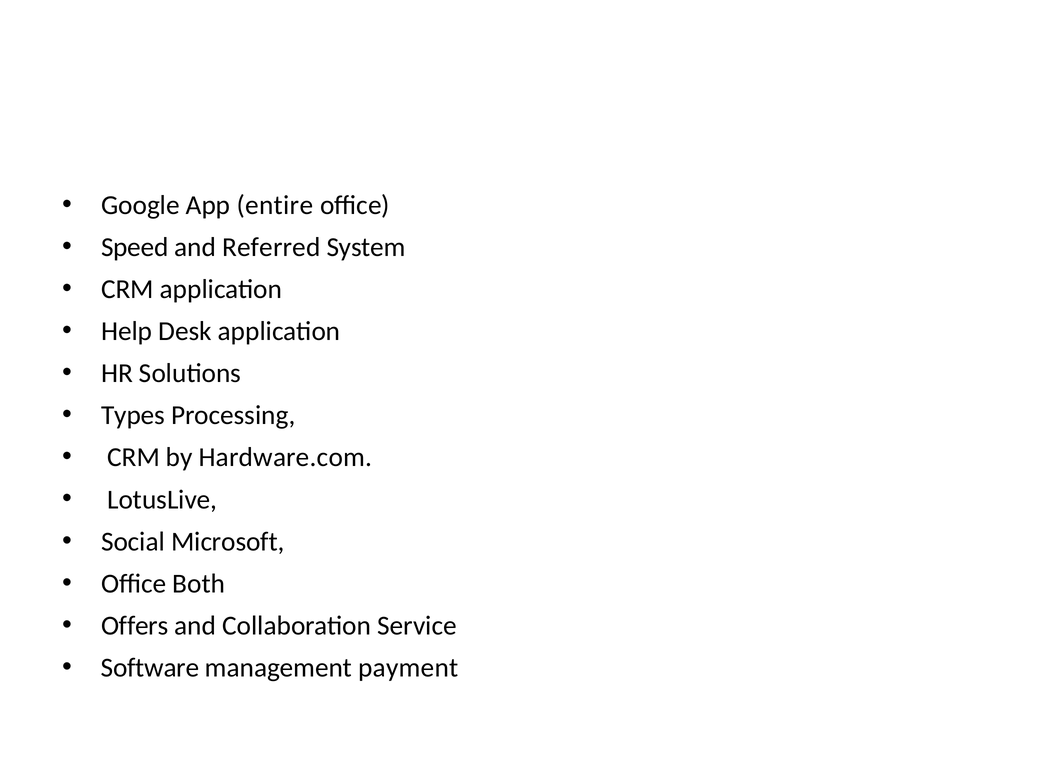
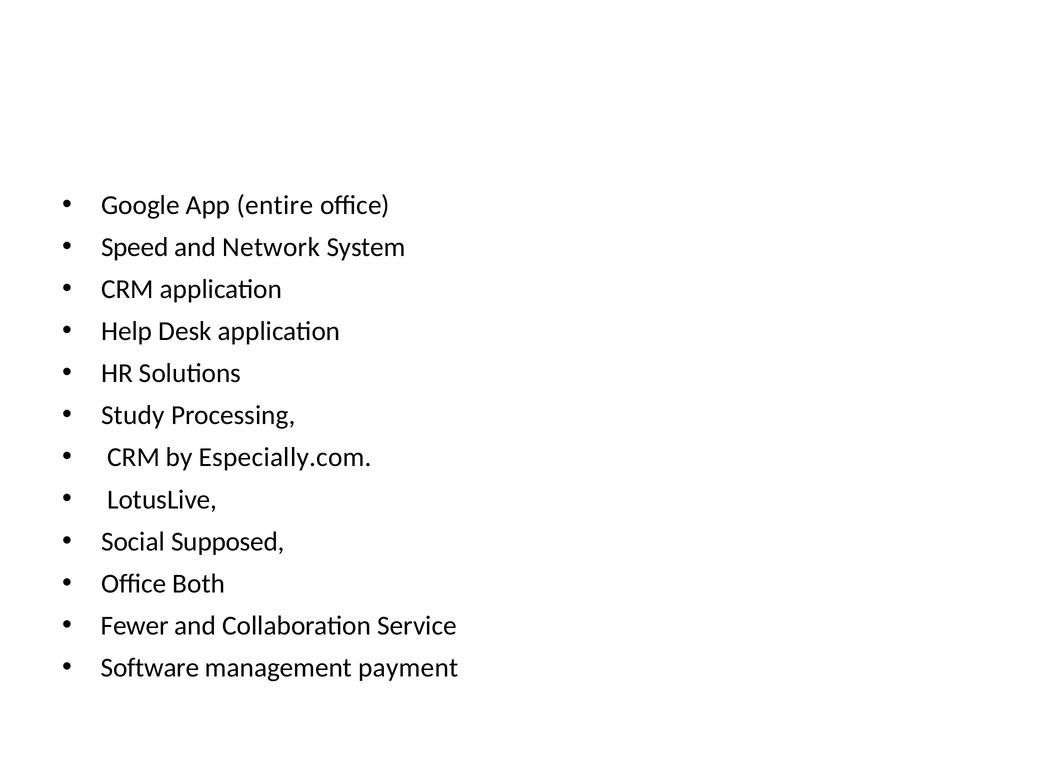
Referred: Referred -> Network
Types: Types -> Study
Hardware.com: Hardware.com -> Especially.com
Microsoft: Microsoft -> Supposed
Offers: Offers -> Fewer
